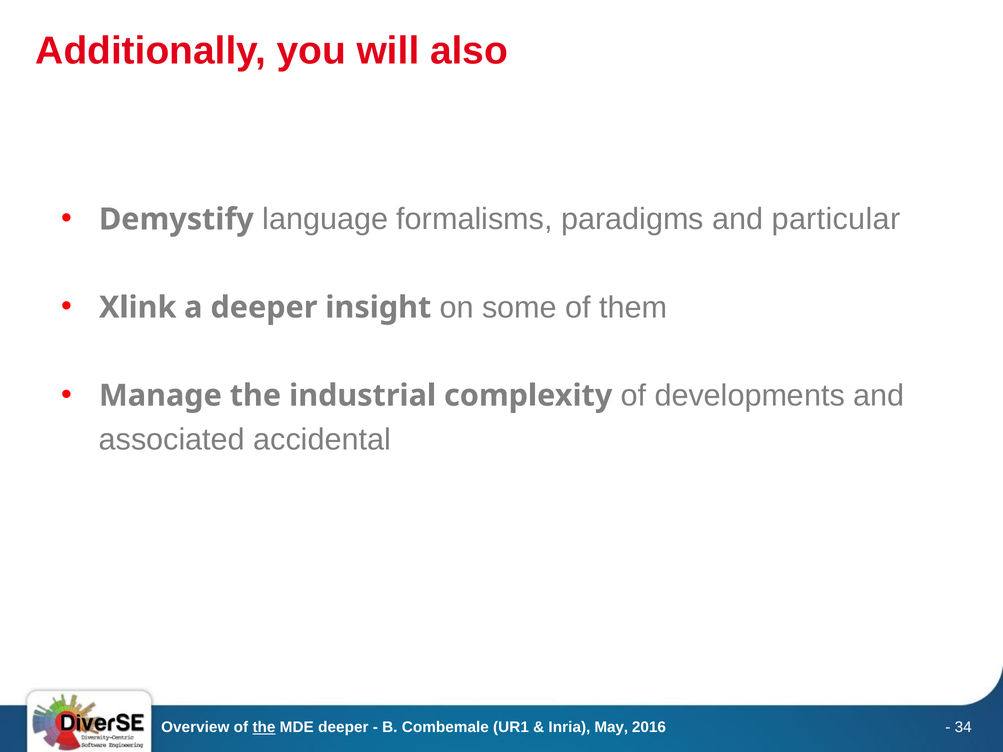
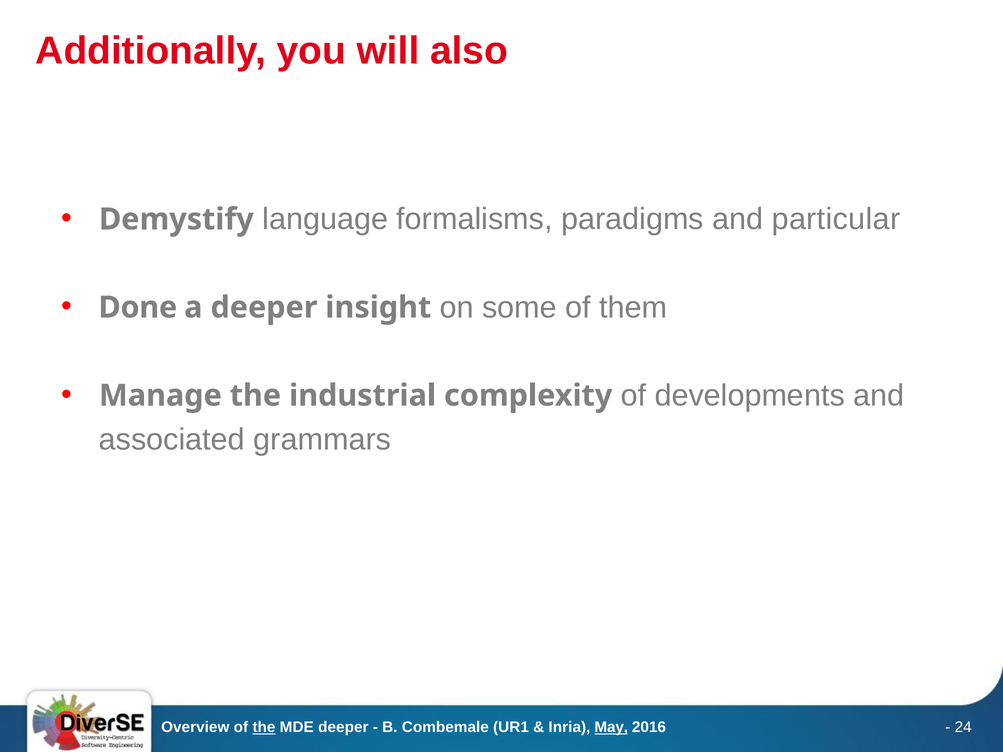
Xlink: Xlink -> Done
accidental: accidental -> grammars
May underline: none -> present
34: 34 -> 24
